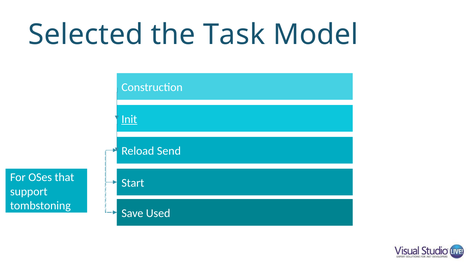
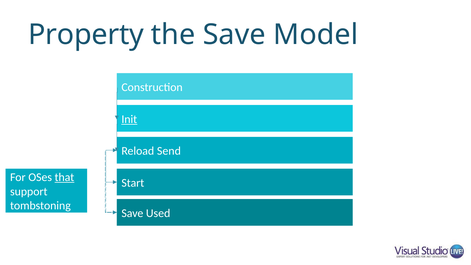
Selected: Selected -> Property
the Task: Task -> Save
that underline: none -> present
